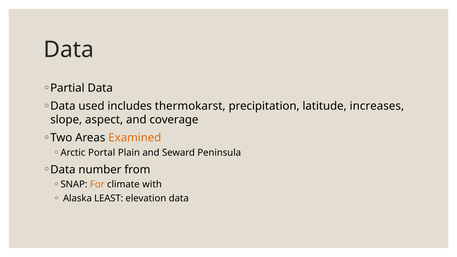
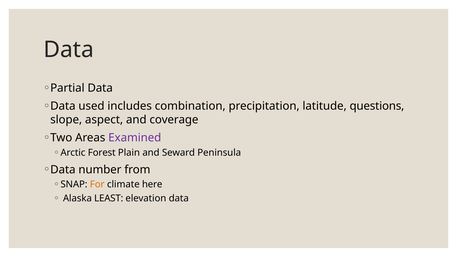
thermokarst: thermokarst -> combination
increases: increases -> questions
Examined colour: orange -> purple
Portal: Portal -> Forest
with: with -> here
